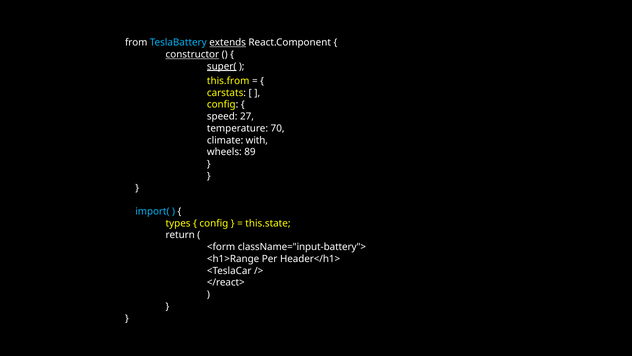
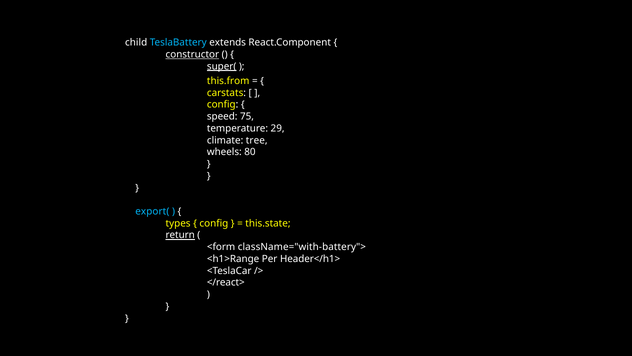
from: from -> child
extends underline: present -> none
27: 27 -> 75
70: 70 -> 29
with: with -> tree
89: 89 -> 80
import(: import( -> export(
return underline: none -> present
className="input-battery">: className="input-battery"> -> className="with-battery">
